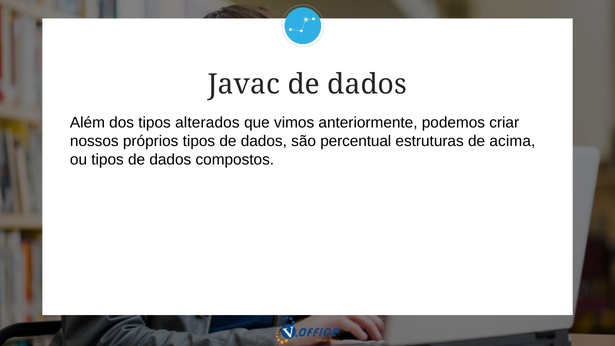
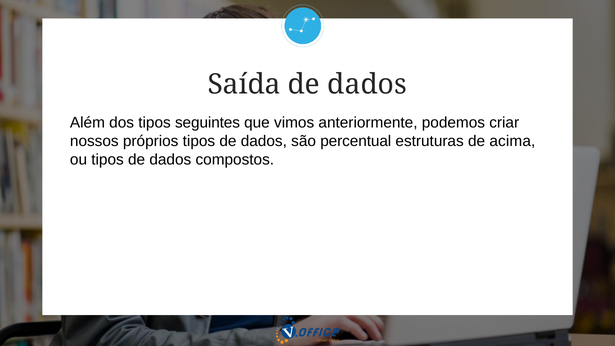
Javac: Javac -> Saída
alterados: alterados -> seguintes
